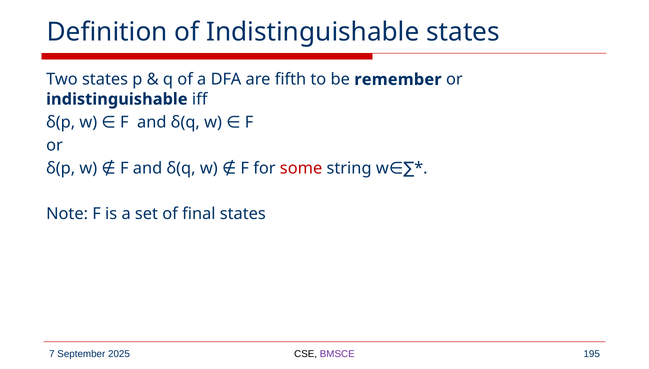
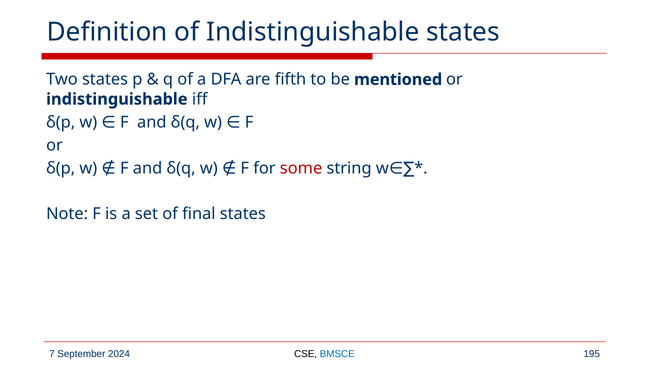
remember: remember -> mentioned
2025: 2025 -> 2024
BMSCE colour: purple -> blue
